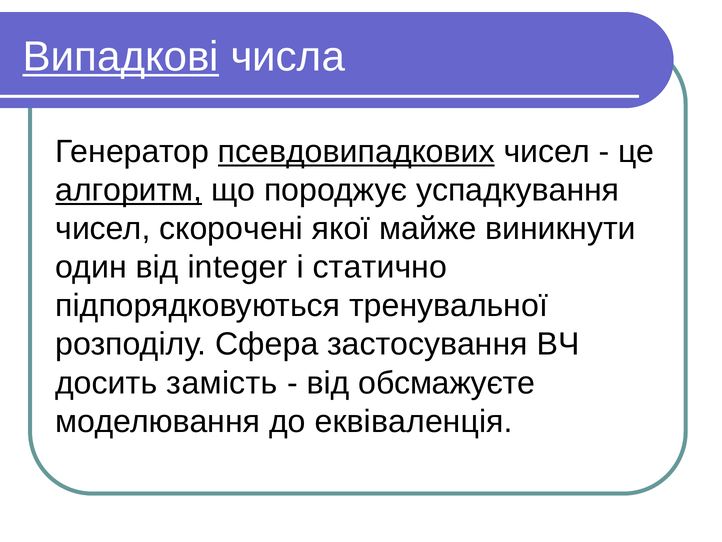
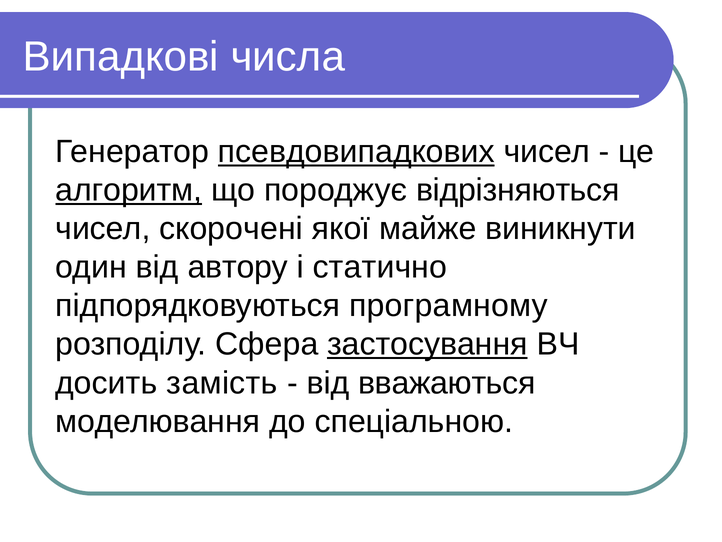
Випадкові underline: present -> none
успадкування: успадкування -> відрізняються
integer: integer -> автору
тренувальної: тренувальної -> програмному
застосування underline: none -> present
обсмажуєте: обсмажуєте -> вважаються
еквіваленція: еквіваленція -> спеціальною
